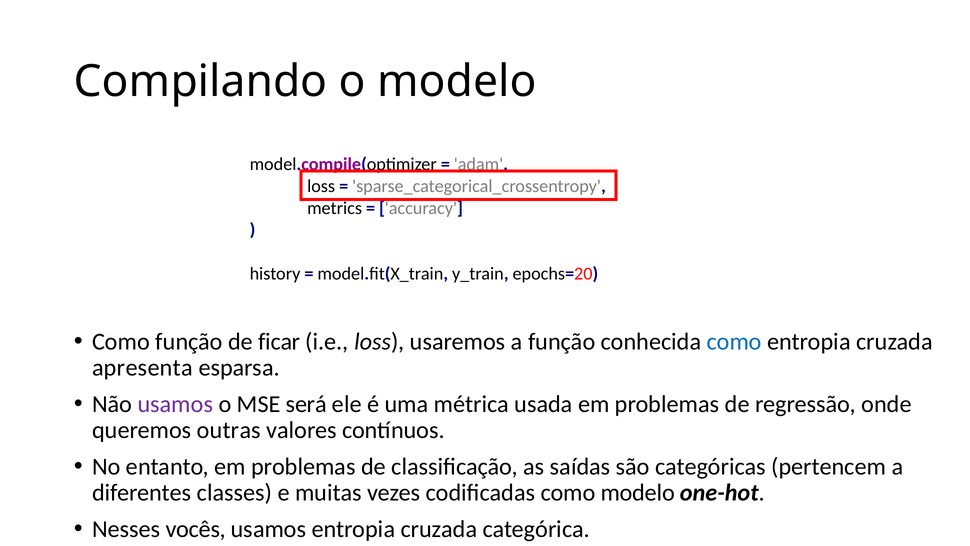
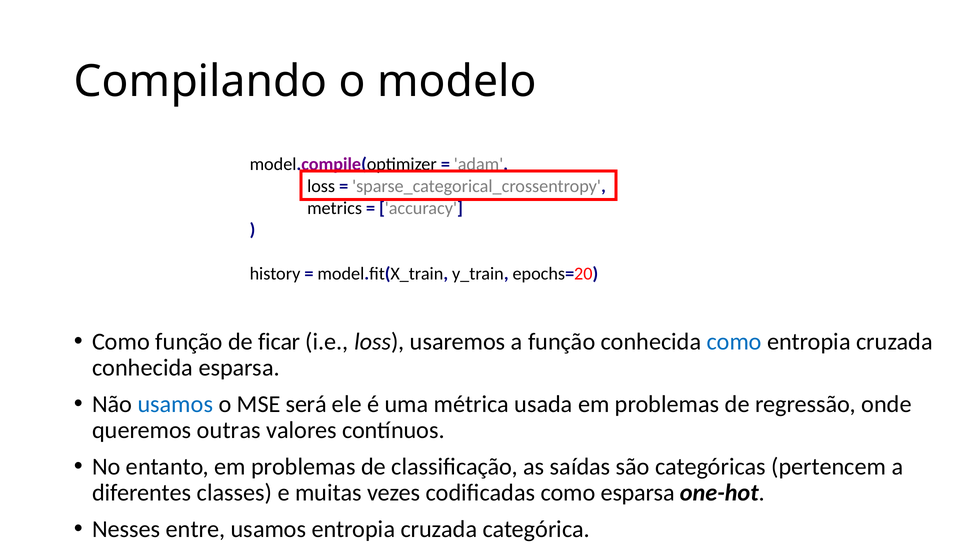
apresenta at (142, 368): apresenta -> conhecida
usamos at (175, 404) colour: purple -> blue
como modelo: modelo -> esparsa
vocês: vocês -> entre
